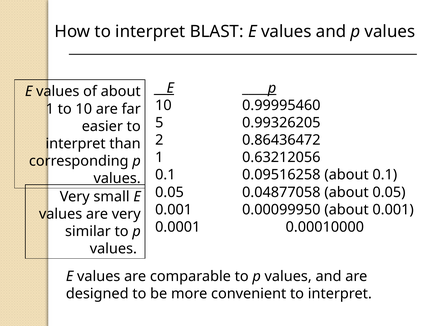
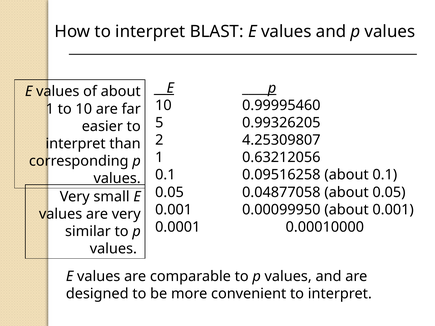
0.86436472: 0.86436472 -> 4.25309807
